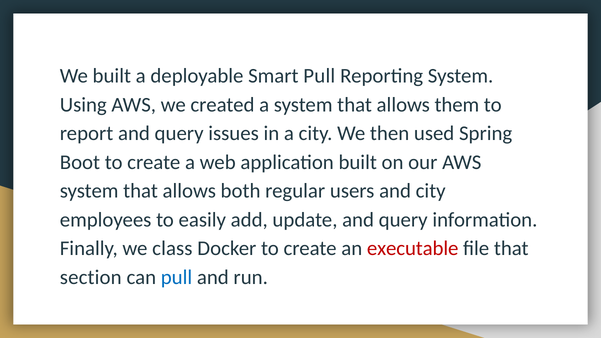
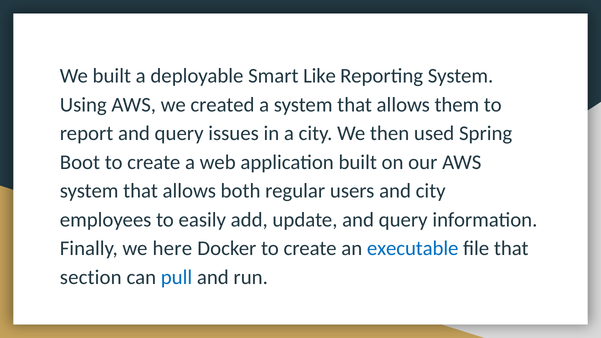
Smart Pull: Pull -> Like
class: class -> here
executable colour: red -> blue
